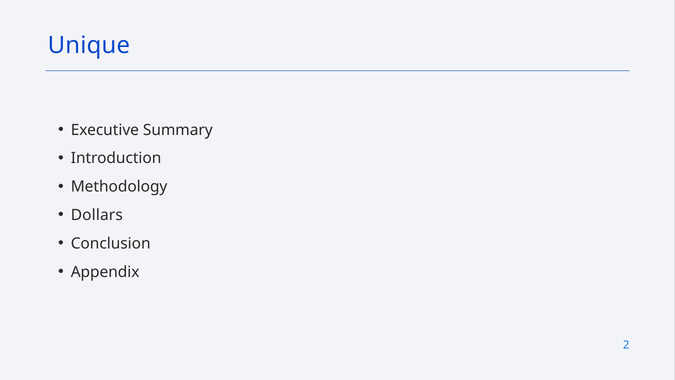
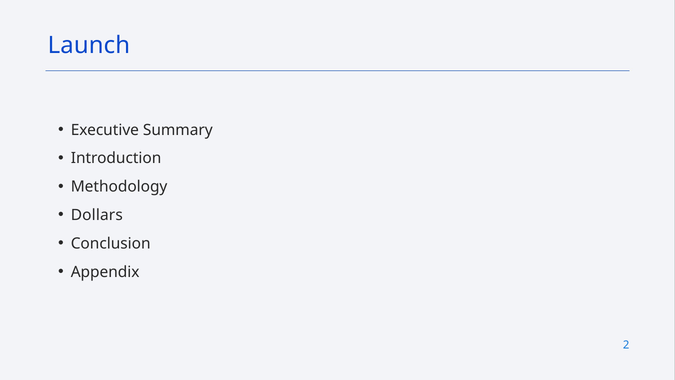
Unique: Unique -> Launch
